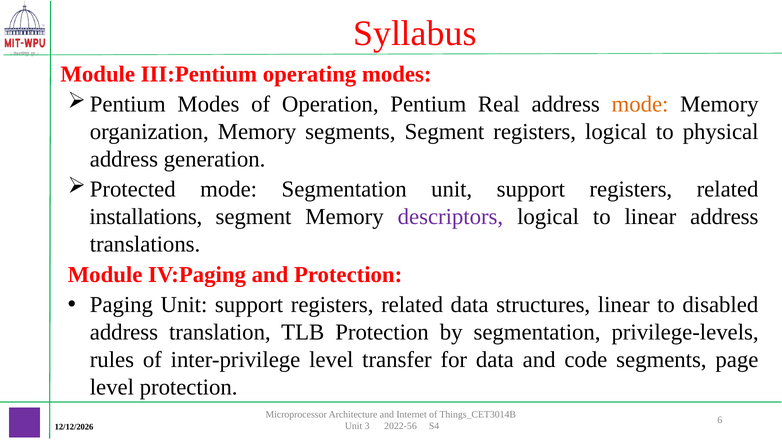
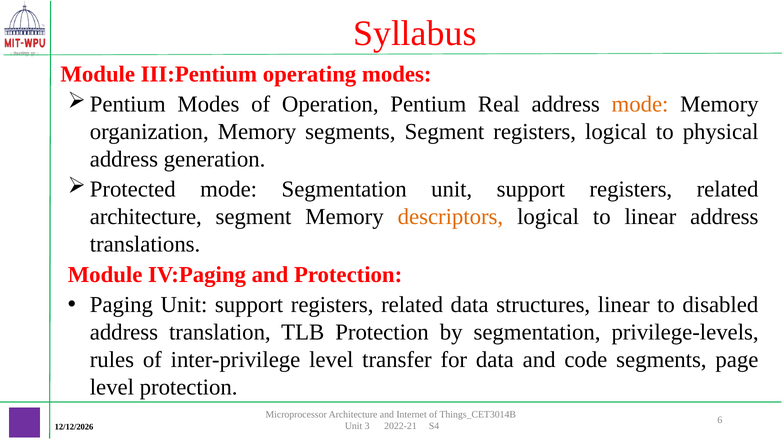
installations at (146, 217): installations -> architecture
descriptors colour: purple -> orange
2022-56: 2022-56 -> 2022-21
